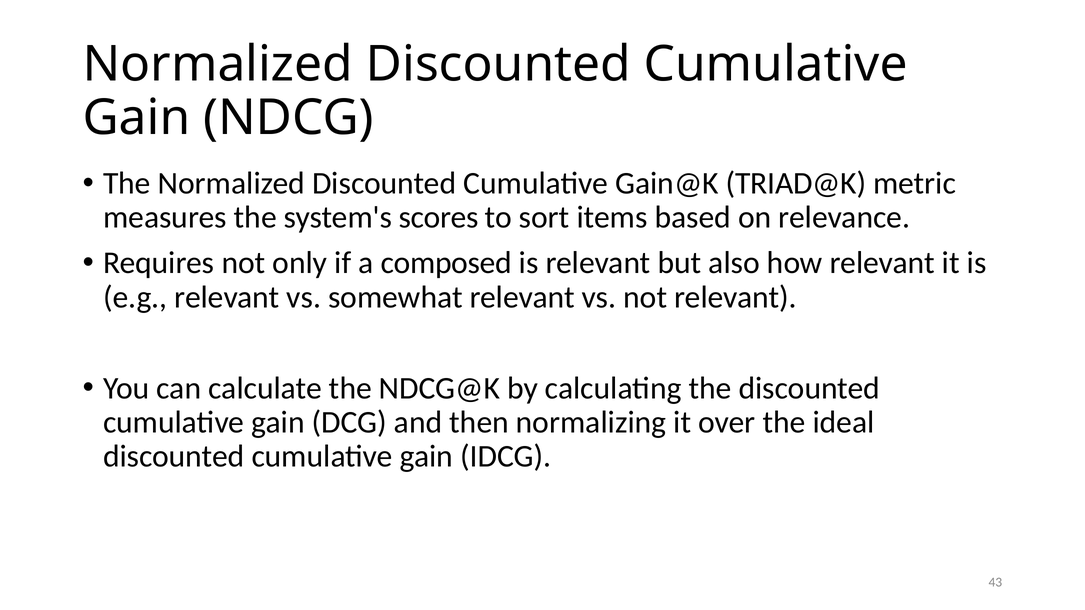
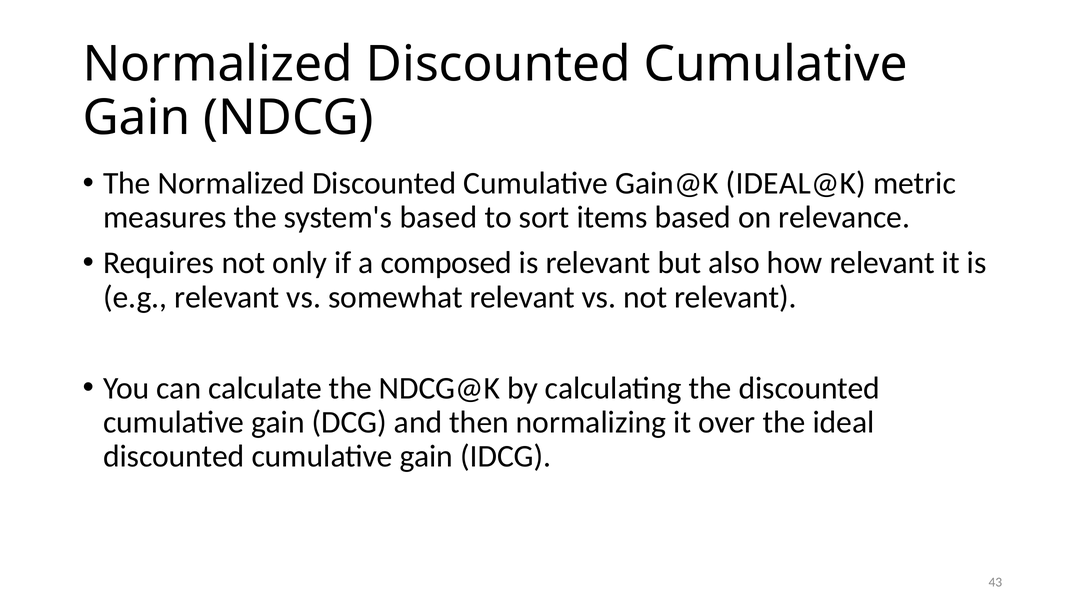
TRIAD@K: TRIAD@K -> IDEAL@K
system's scores: scores -> based
